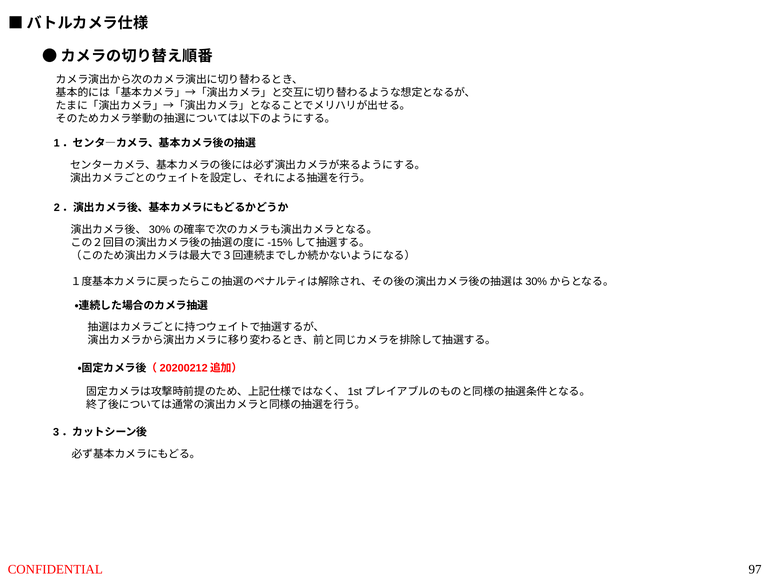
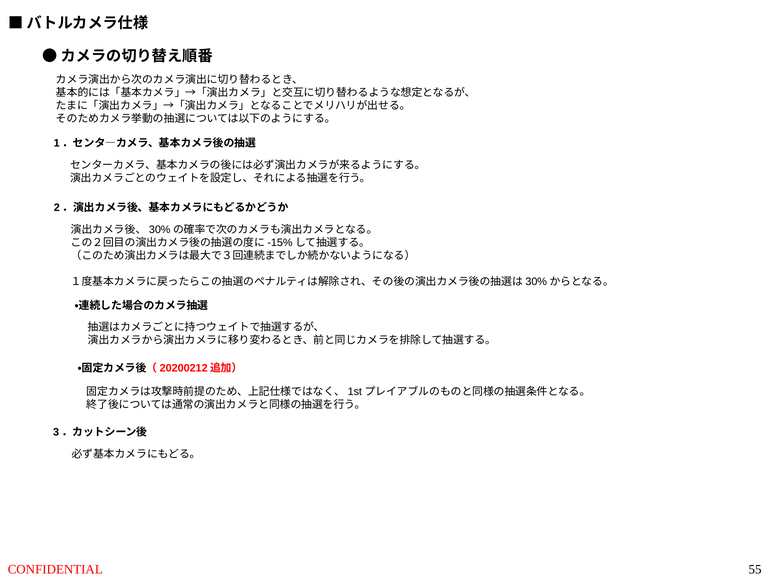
97: 97 -> 55
